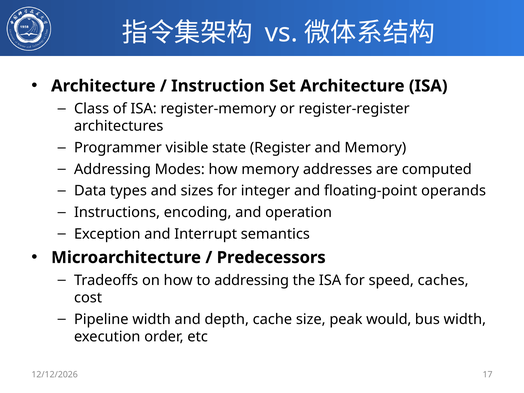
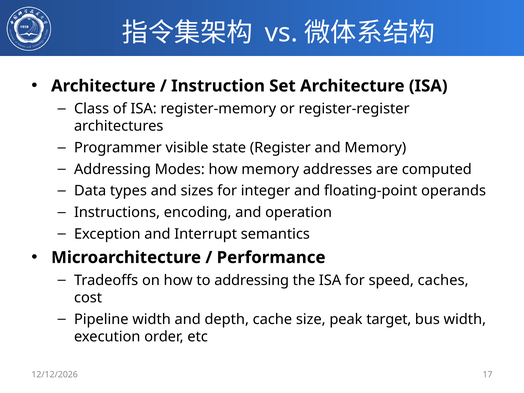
Predecessors: Predecessors -> Performance
would: would -> target
